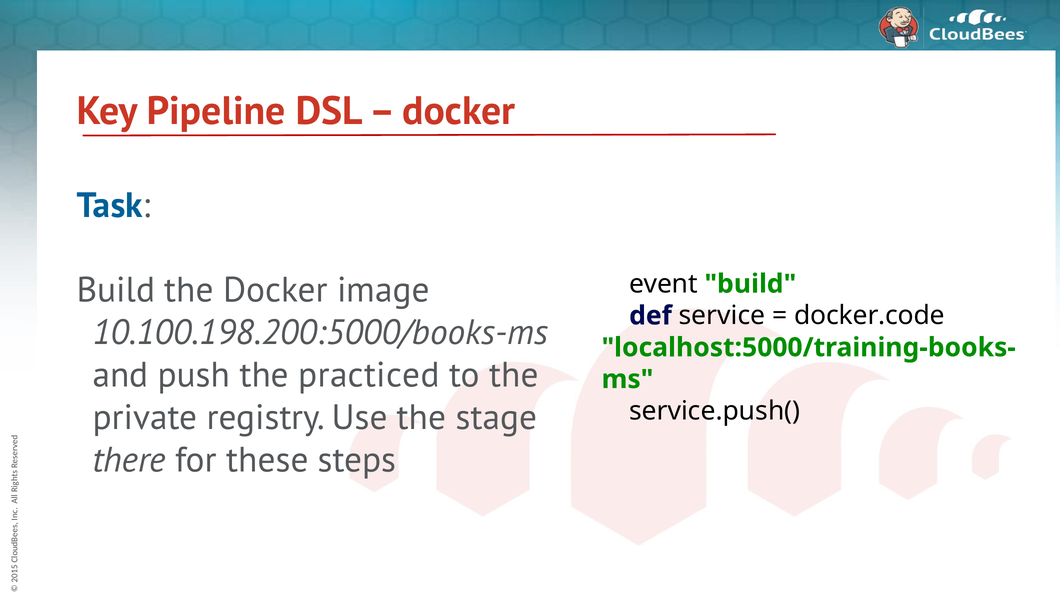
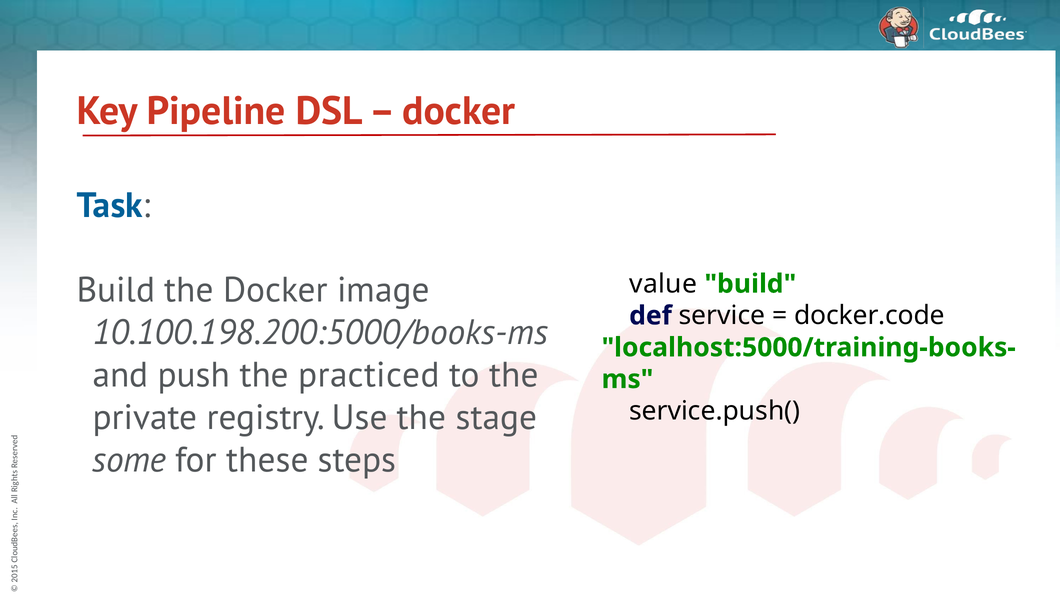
event: event -> value
there: there -> some
